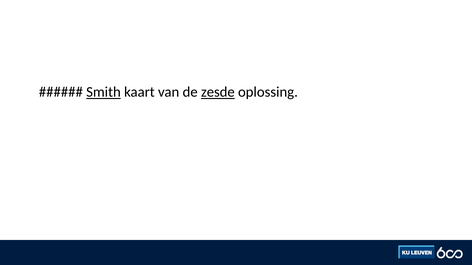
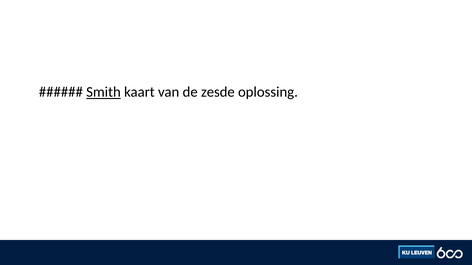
zesde underline: present -> none
